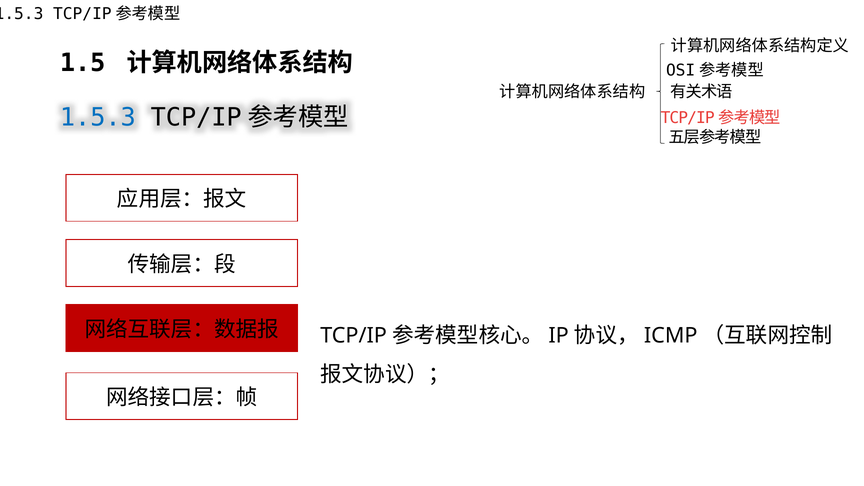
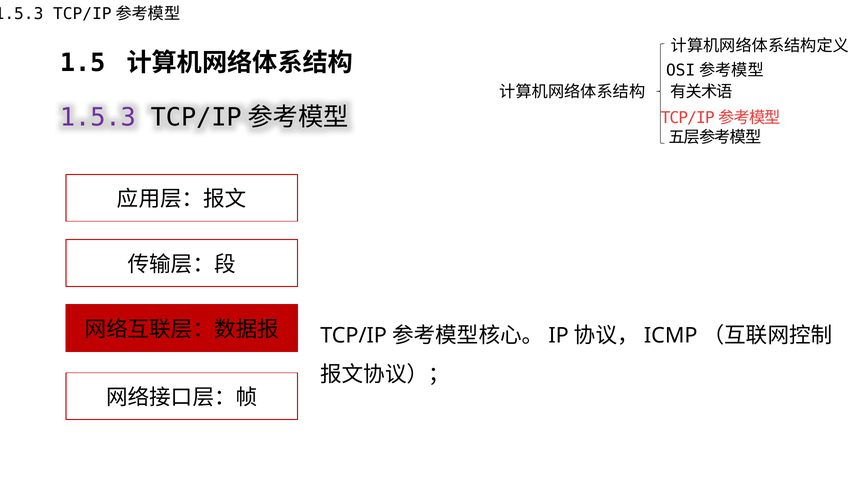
1.5.3 at (98, 118) colour: blue -> purple
